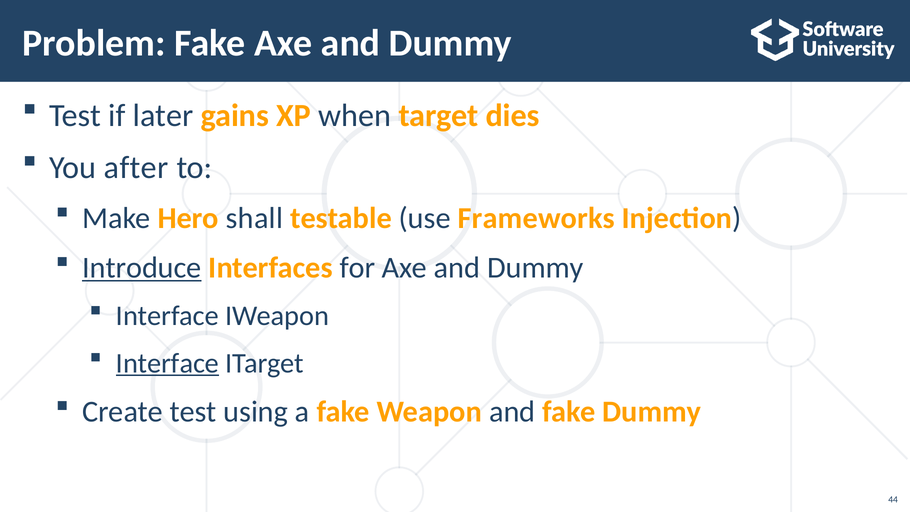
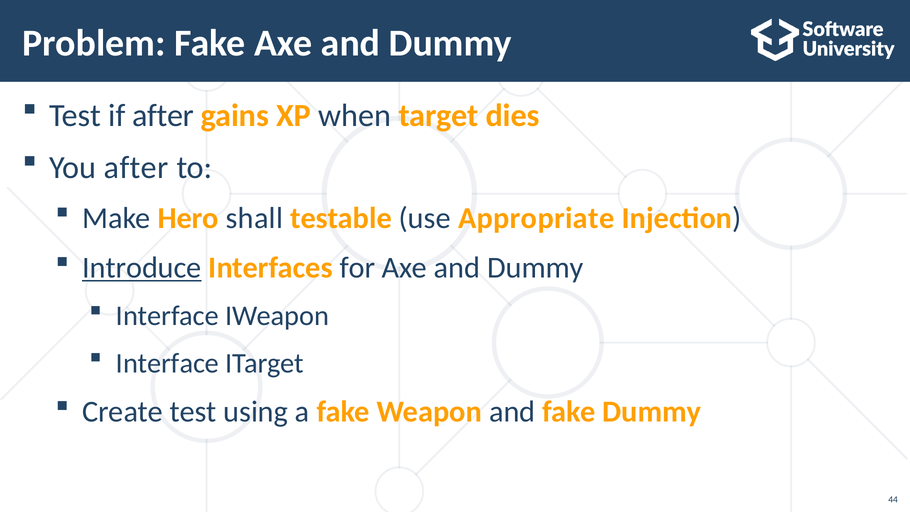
if later: later -> after
Frameworks: Frameworks -> Appropriate
Interface at (168, 363) underline: present -> none
